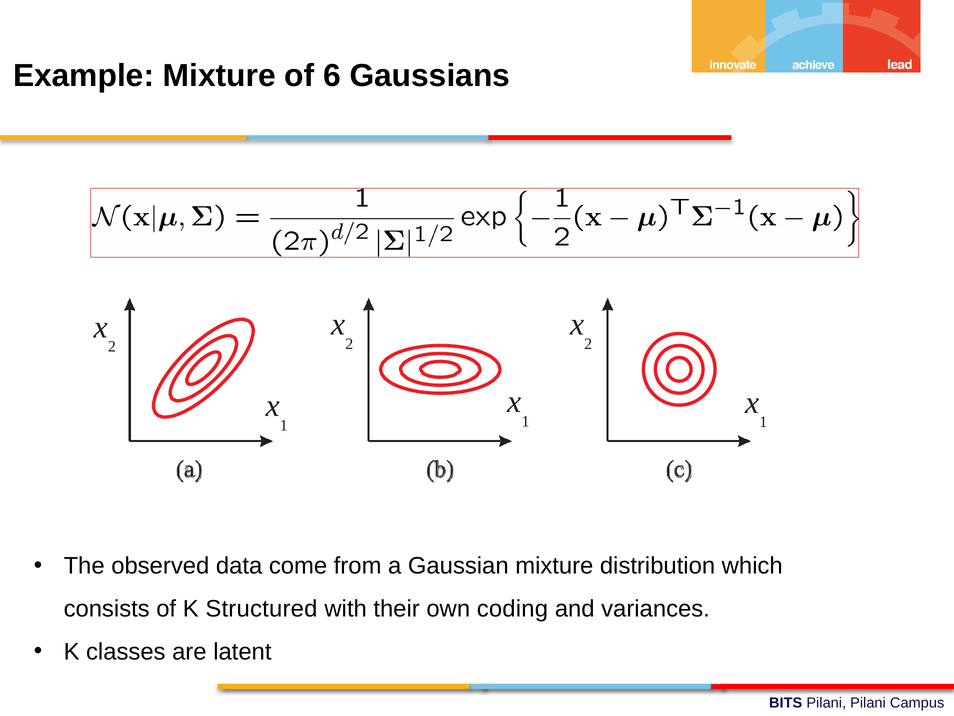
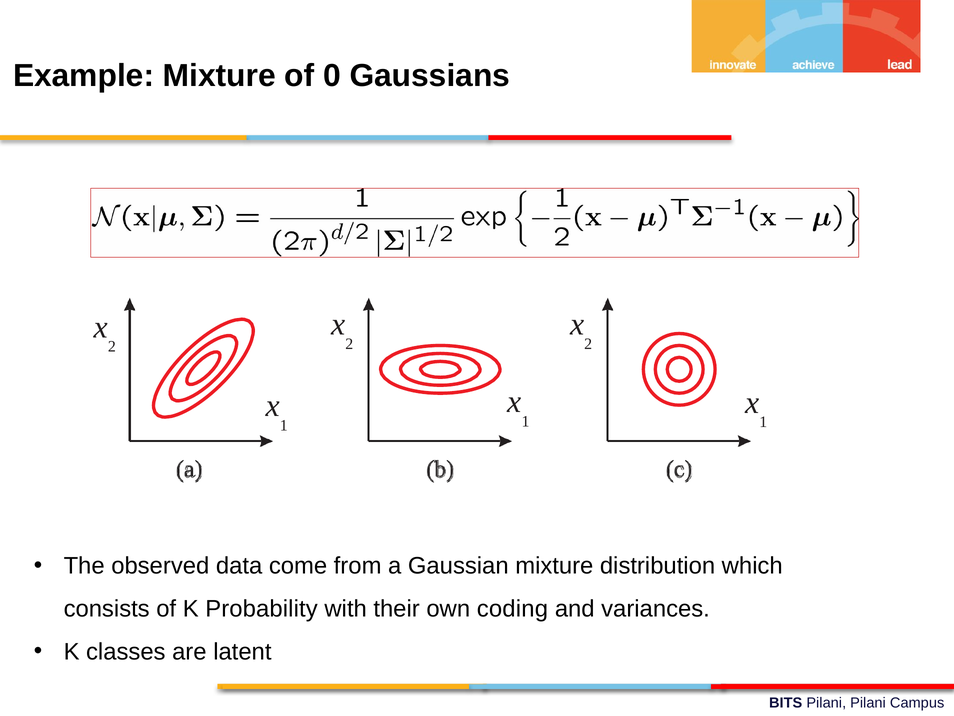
6: 6 -> 0
Structured: Structured -> Probability
